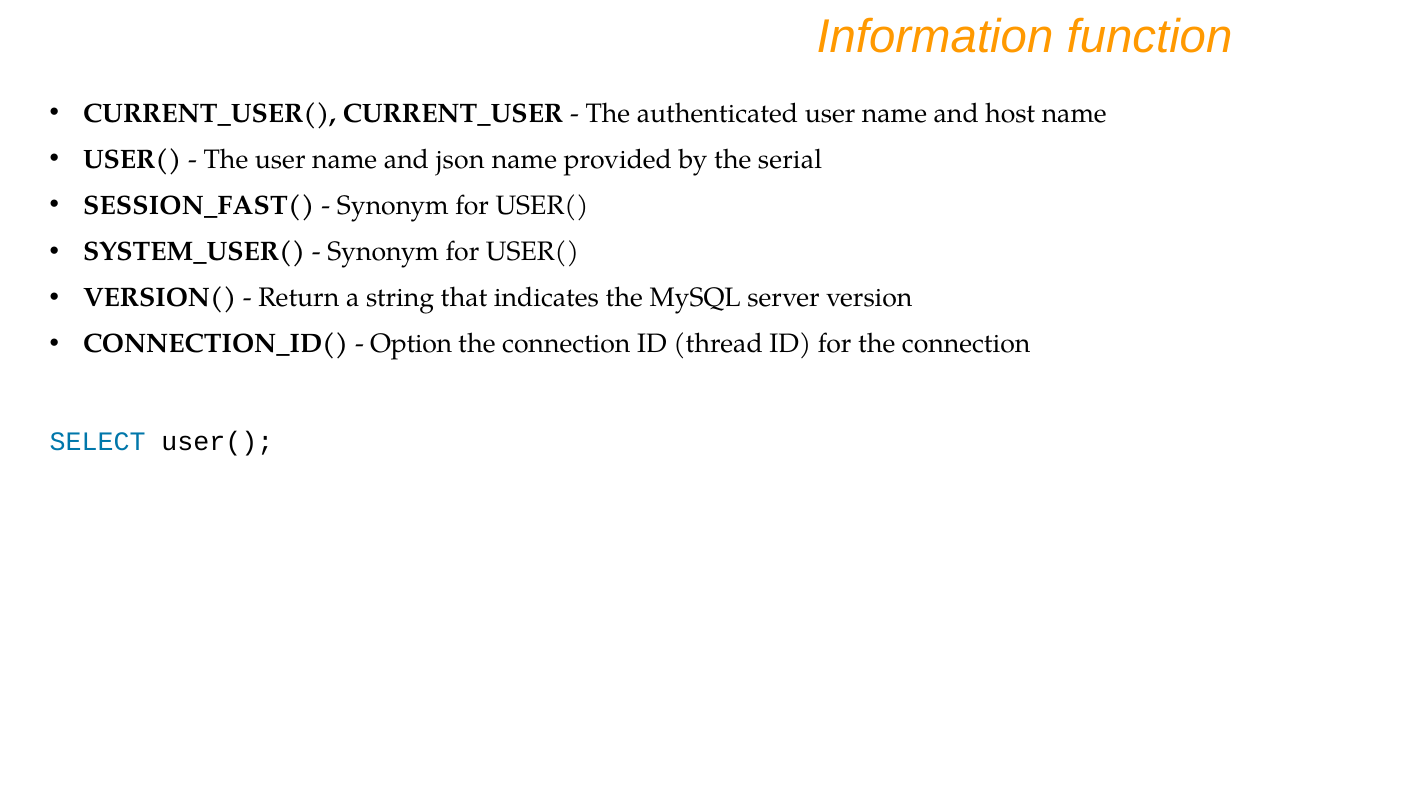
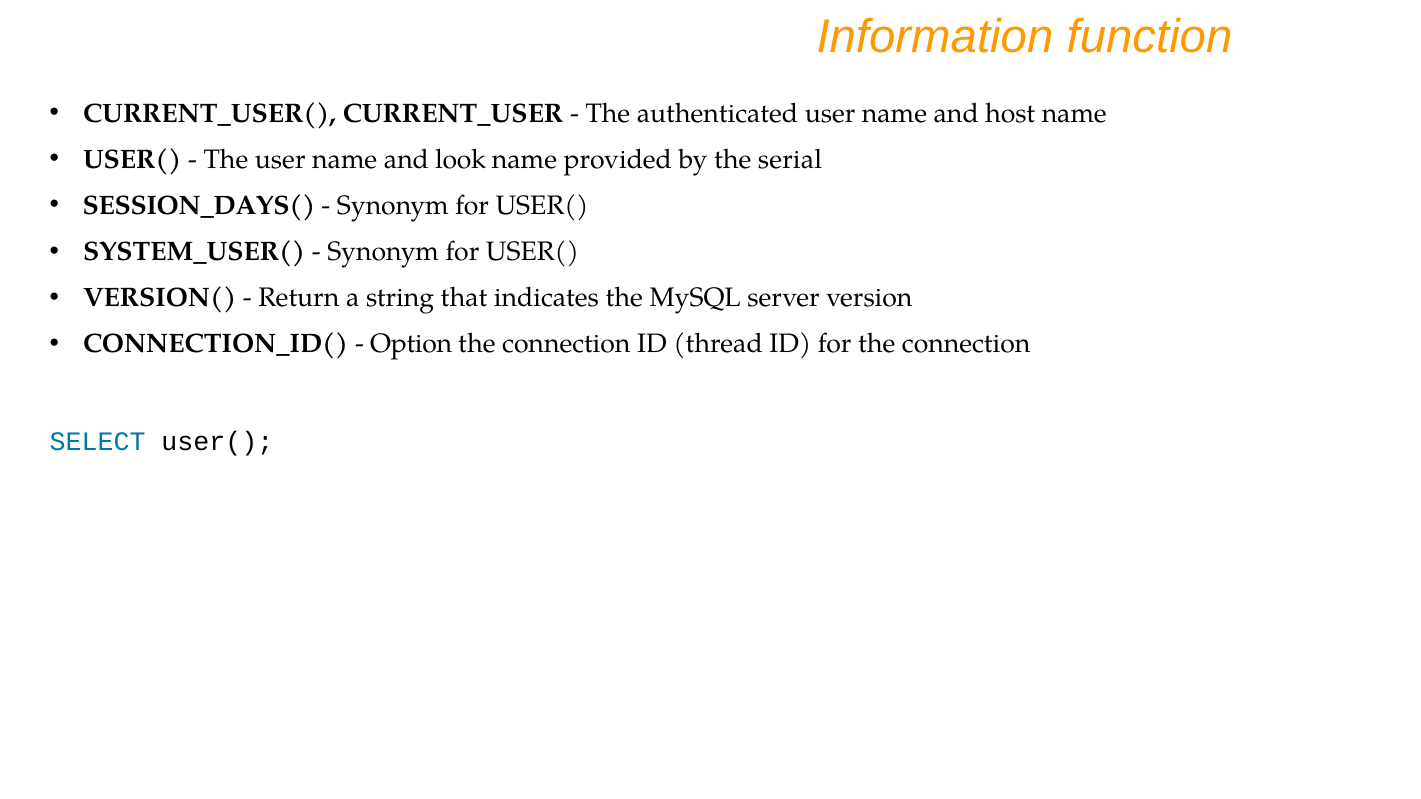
json: json -> look
SESSION_FAST(: SESSION_FAST( -> SESSION_DAYS(
